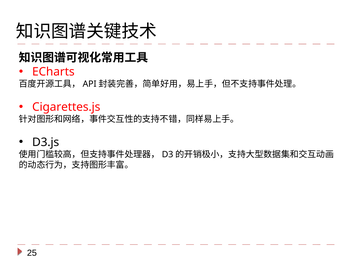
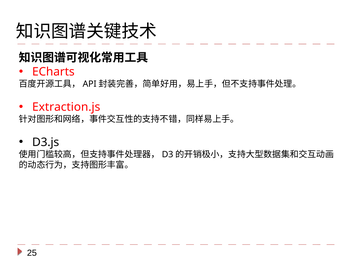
Cigarettes.js: Cigarettes.js -> Extraction.js
